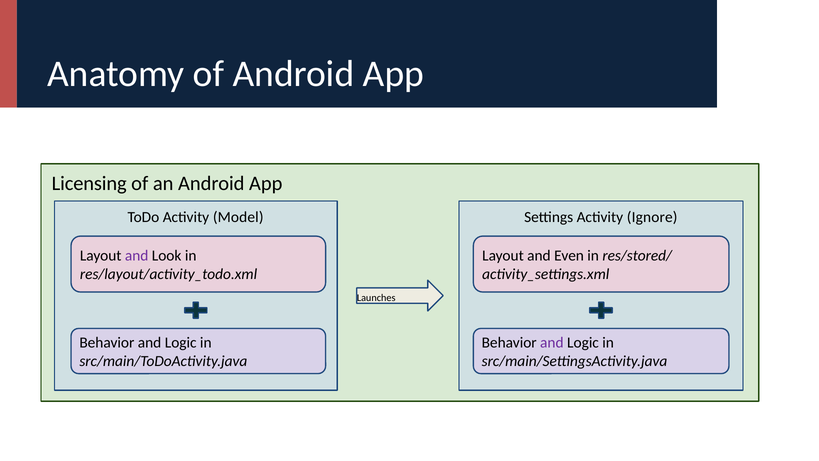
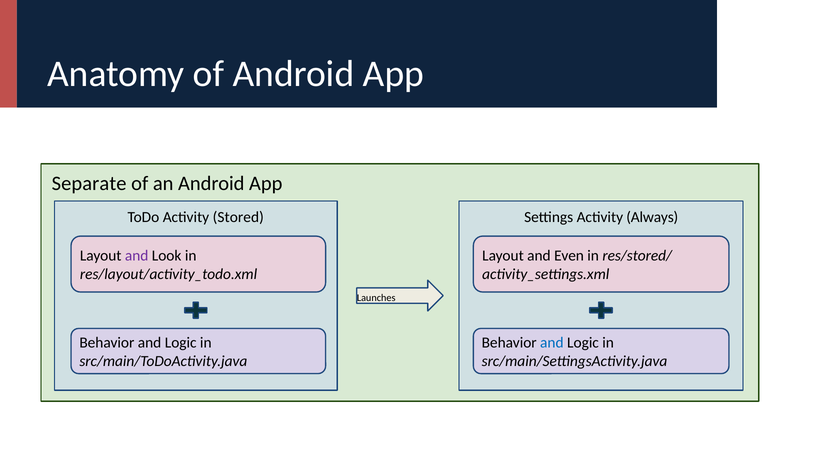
Licensing: Licensing -> Separate
Model: Model -> Stored
Ignore: Ignore -> Always
and at (552, 343) colour: purple -> blue
